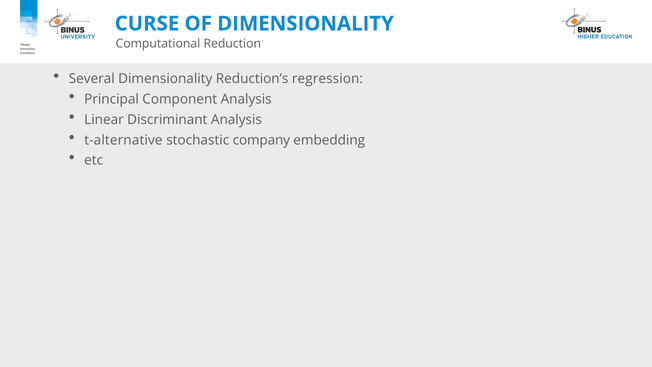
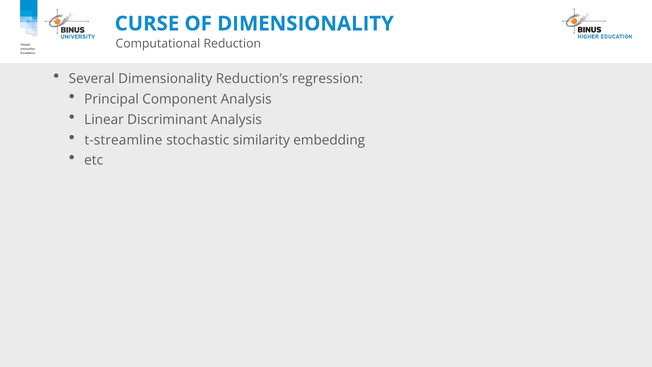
t-alternative: t-alternative -> t-streamline
company: company -> similarity
